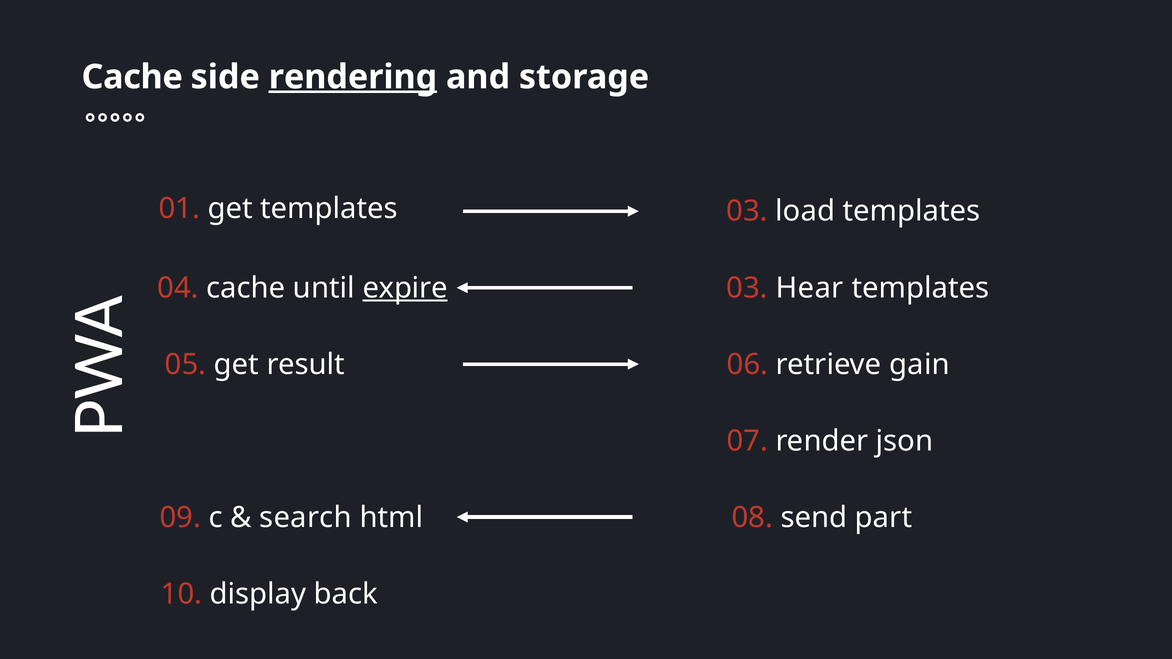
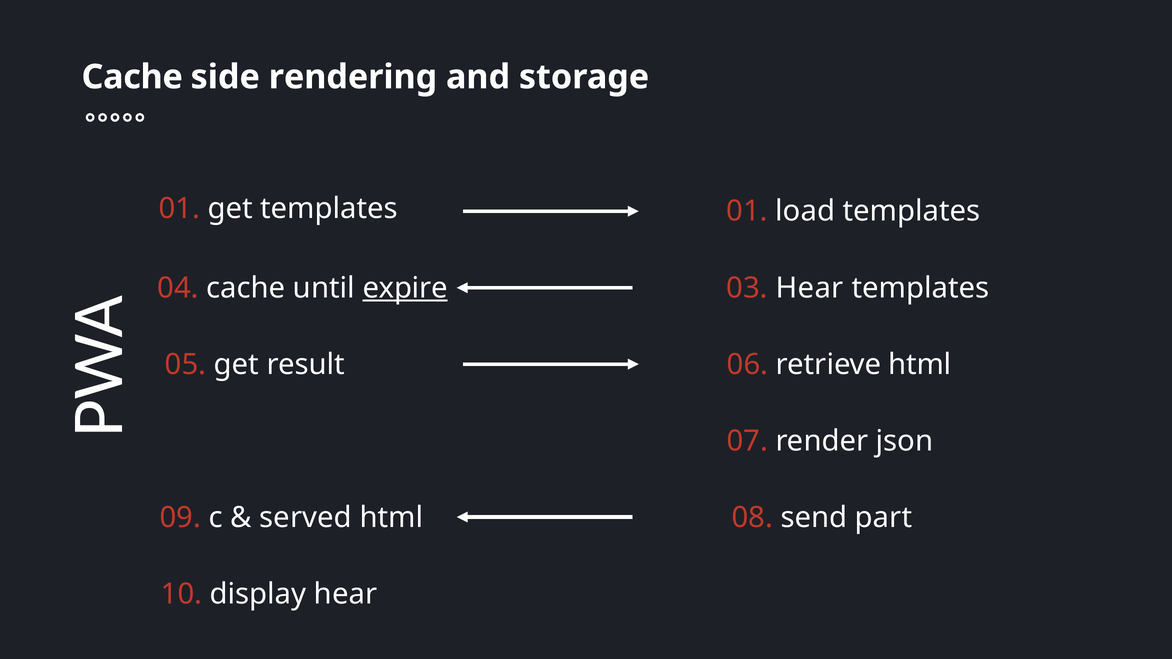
rendering underline: present -> none
get templates 03: 03 -> 01
retrieve gain: gain -> html
search: search -> served
display back: back -> hear
